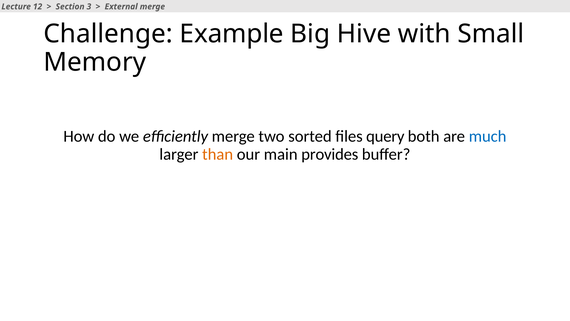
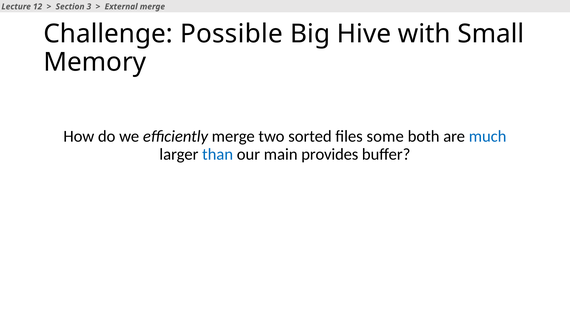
Example: Example -> Possible
query: query -> some
than colour: orange -> blue
